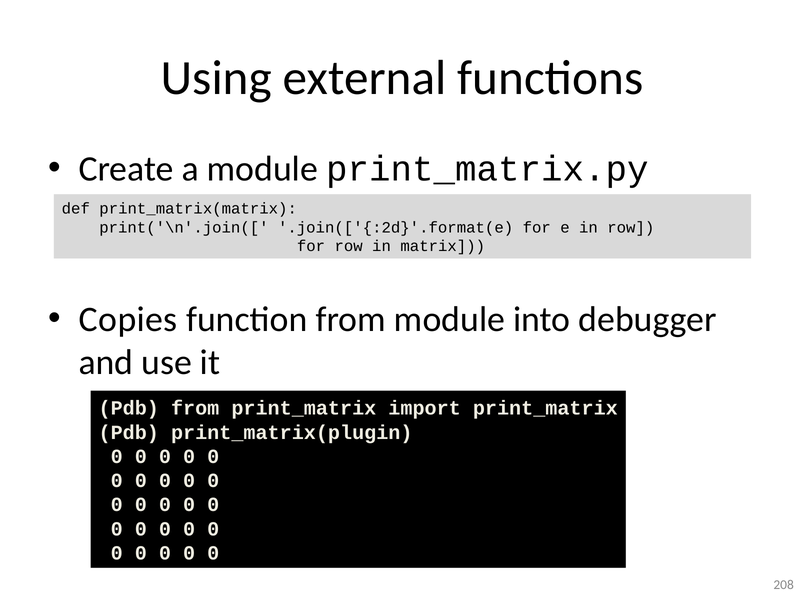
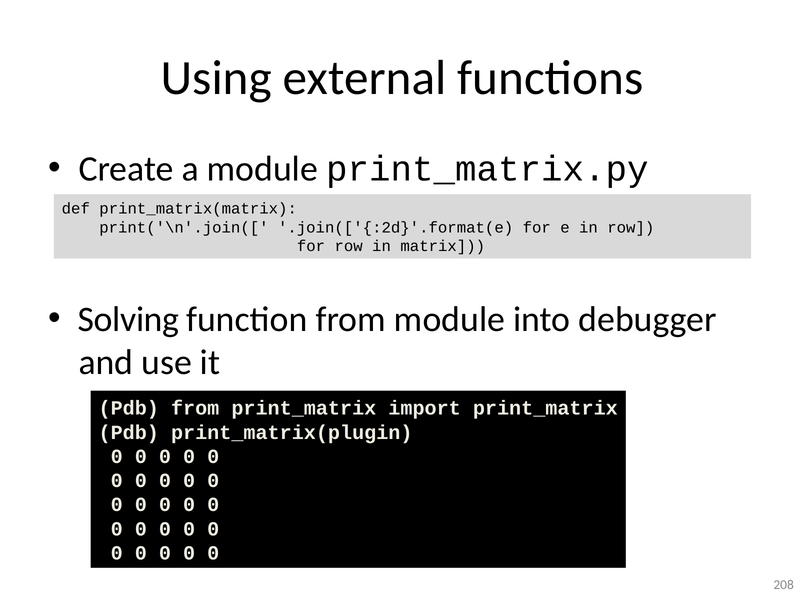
Copies: Copies -> Solving
